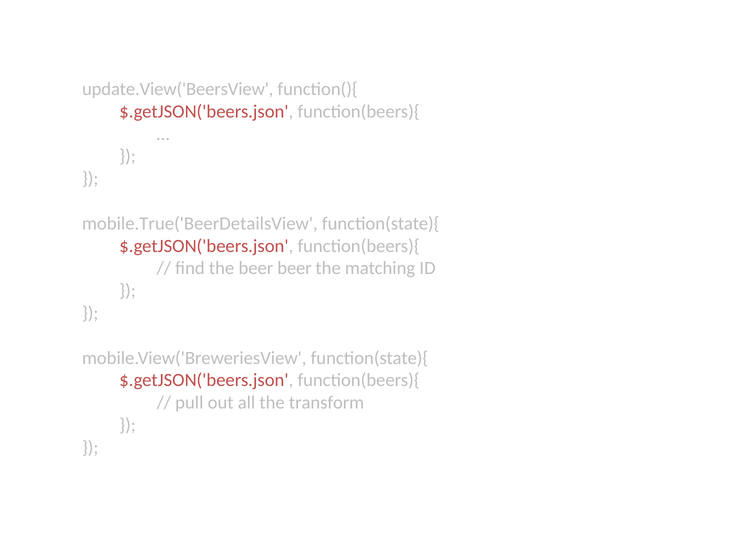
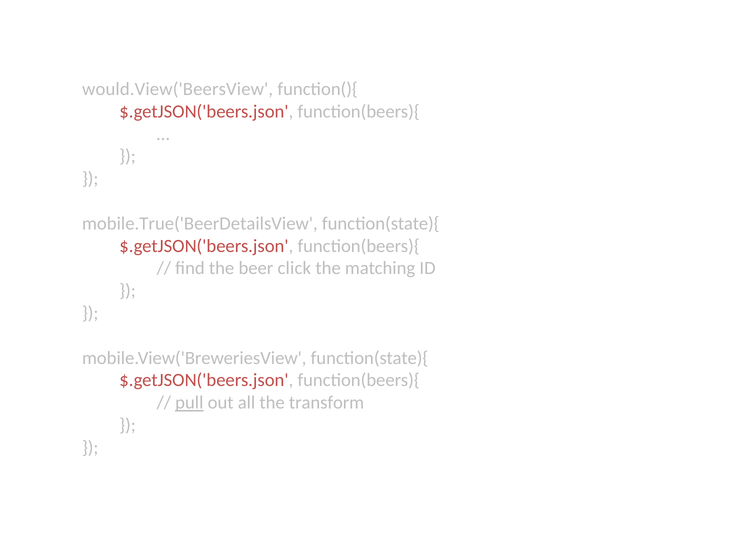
update.View('BeersView: update.View('BeersView -> would.View('BeersView
beer beer: beer -> click
pull underline: none -> present
